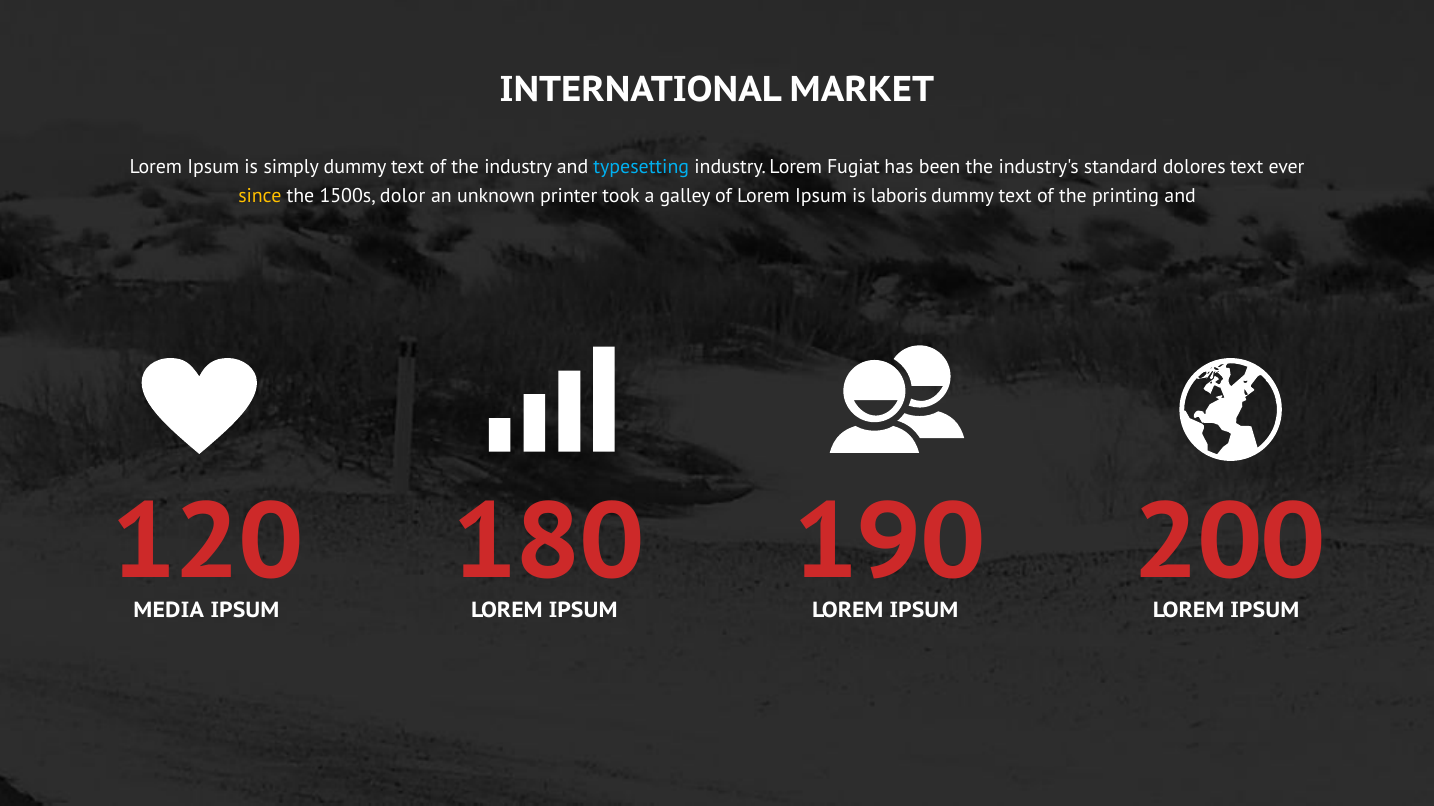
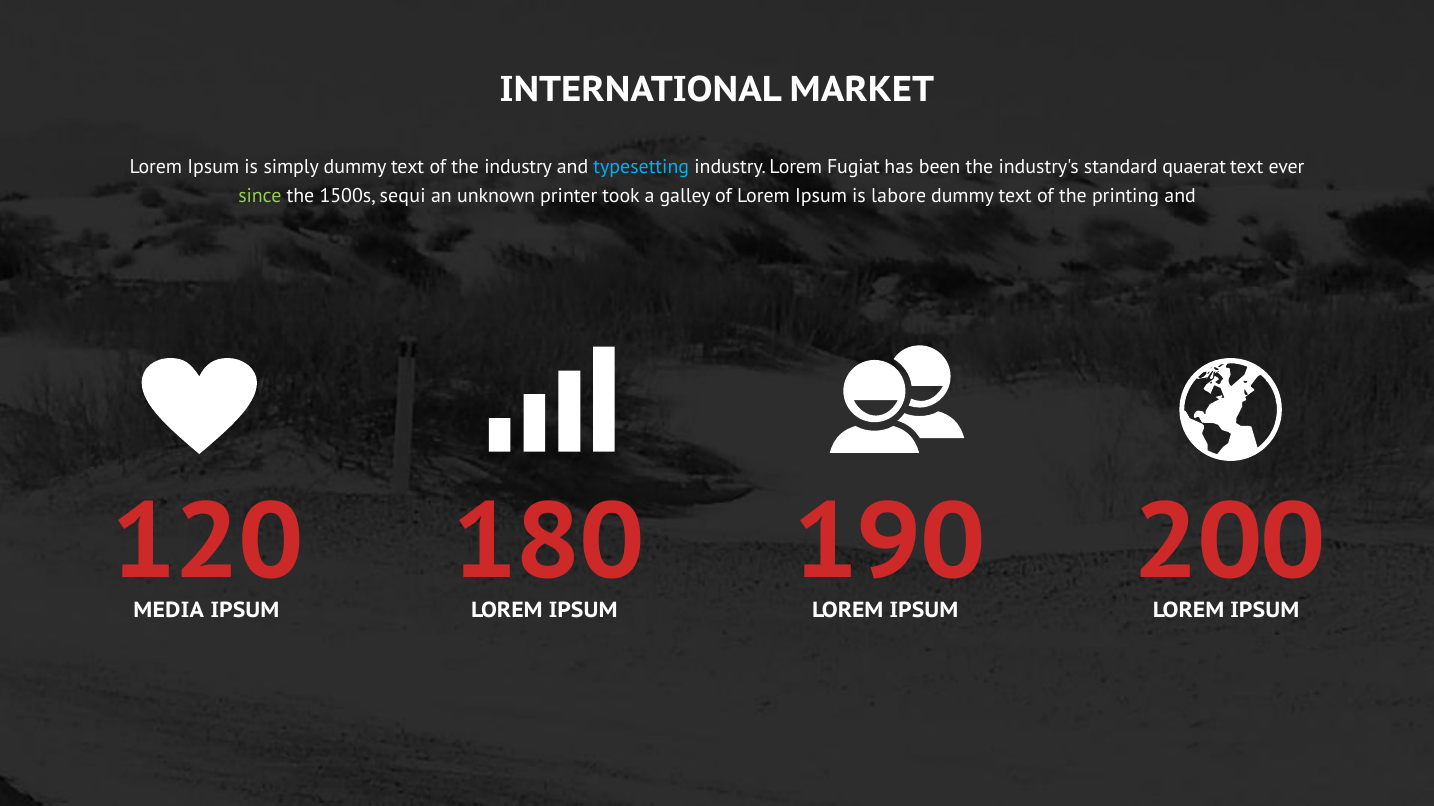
dolores: dolores -> quaerat
since colour: yellow -> light green
dolor: dolor -> sequi
laboris: laboris -> labore
